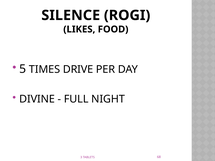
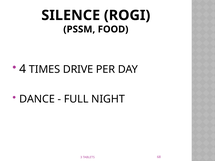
LIKES: LIKES -> PSSM
5: 5 -> 4
DIVINE: DIVINE -> DANCE
